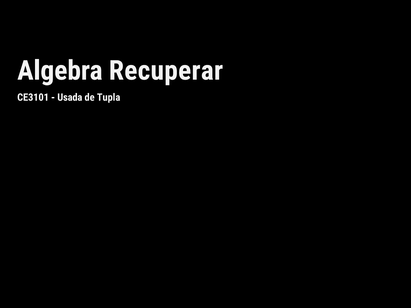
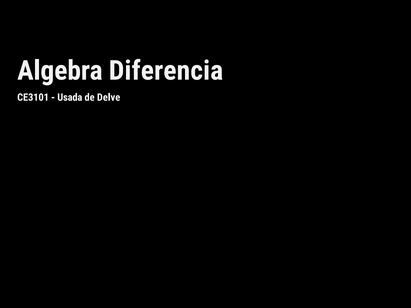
Recuperar: Recuperar -> Diferencia
Tupla: Tupla -> Delve
